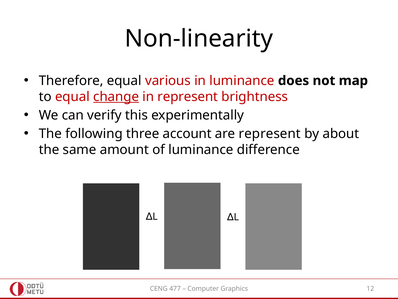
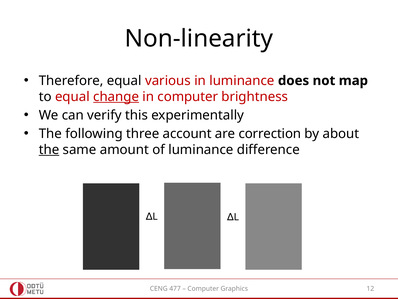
in represent: represent -> computer
are represent: represent -> correction
the at (49, 150) underline: none -> present
